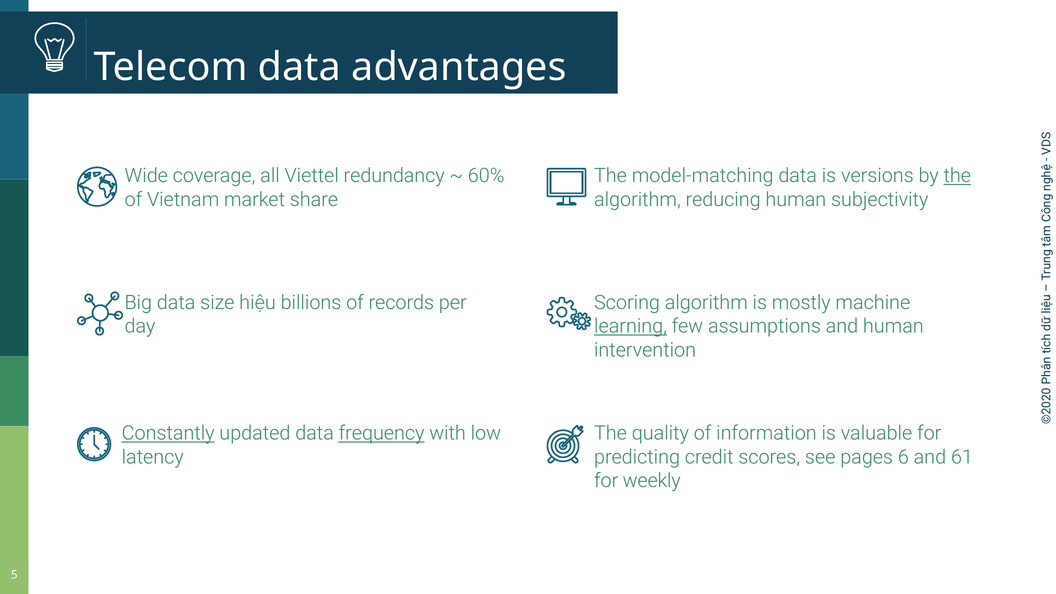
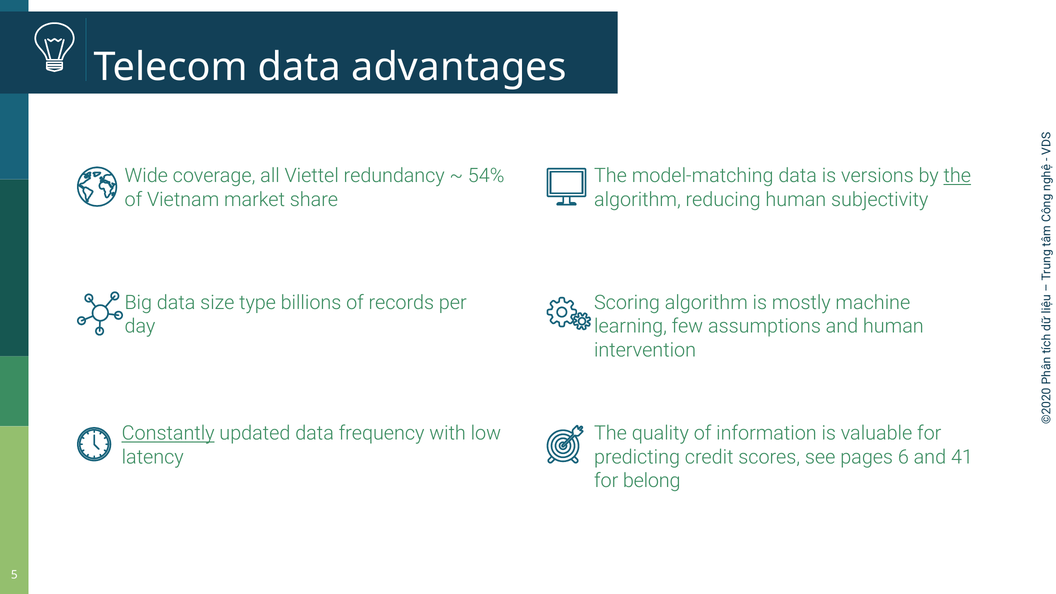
60%: 60% -> 54%
hiệu: hiệu -> type
learning underline: present -> none
frequency underline: present -> none
61: 61 -> 41
weekly: weekly -> belong
